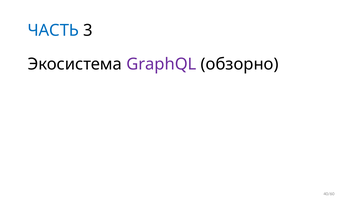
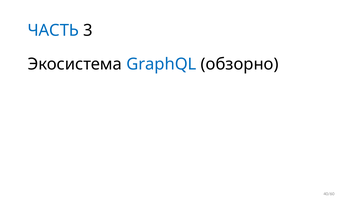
GraphQL colour: purple -> blue
